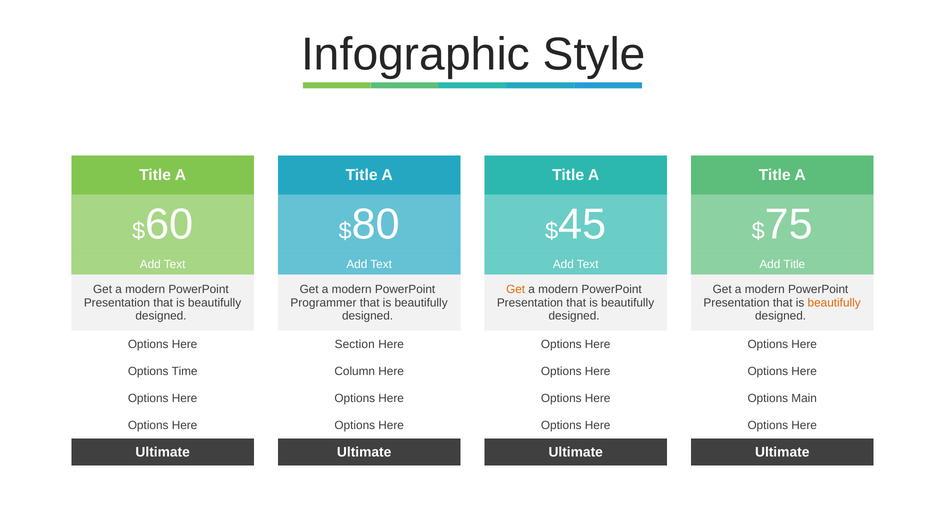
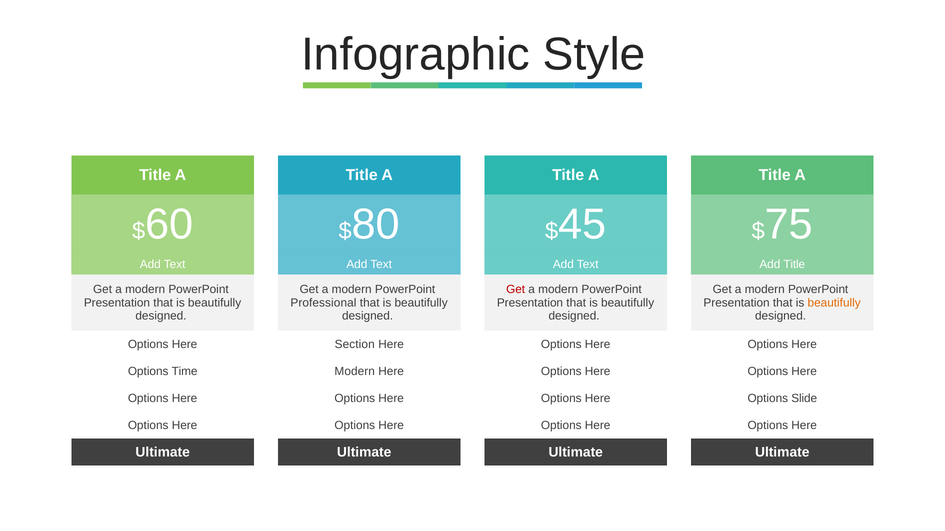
Get at (516, 290) colour: orange -> red
Programmer: Programmer -> Professional
Column at (355, 372): Column -> Modern
Main: Main -> Slide
